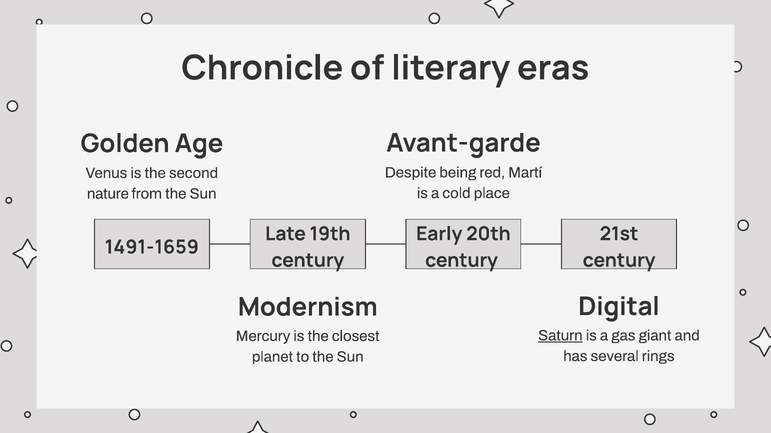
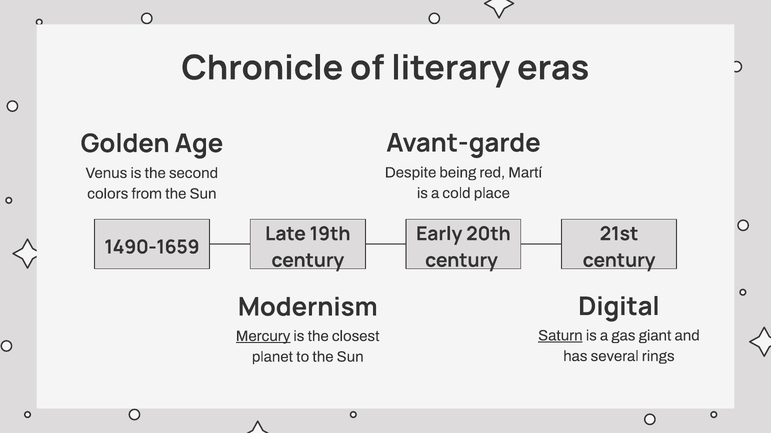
nature: nature -> colors
1491-1659: 1491-1659 -> 1490-1659
Mercury underline: none -> present
